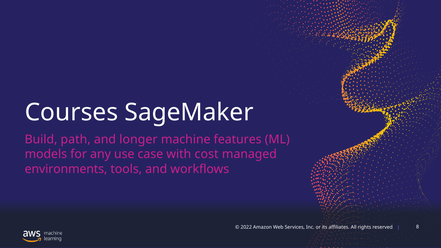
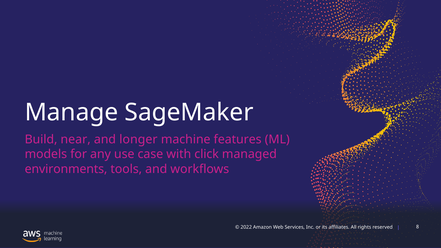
Courses: Courses -> Manage
path: path -> near
cost: cost -> click
